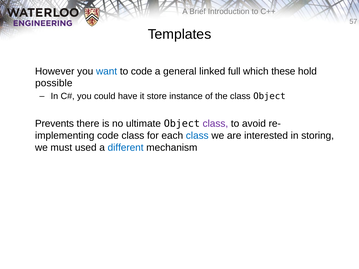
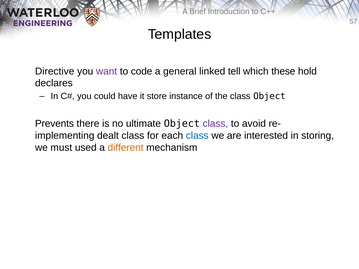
However: However -> Directive
want colour: blue -> purple
full: full -> tell
possible: possible -> declares
code at (108, 136): code -> dealt
different colour: blue -> orange
